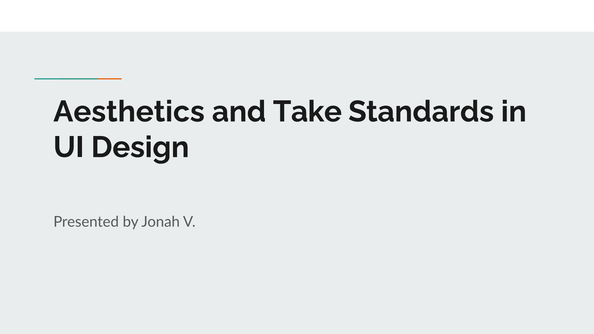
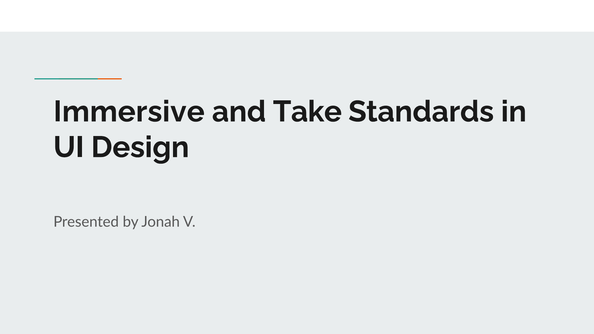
Aesthetics: Aesthetics -> Immersive
